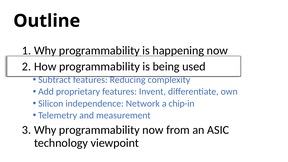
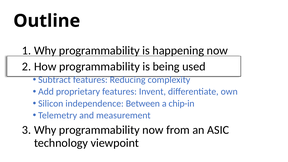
Network: Network -> Between
